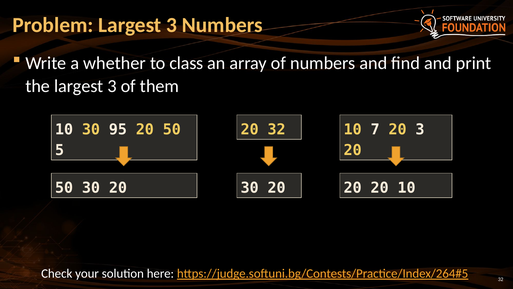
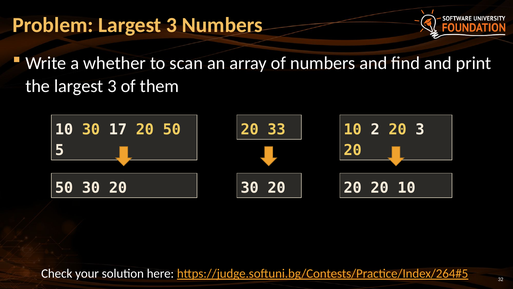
class: class -> scan
95: 95 -> 17
20 32: 32 -> 33
7: 7 -> 2
